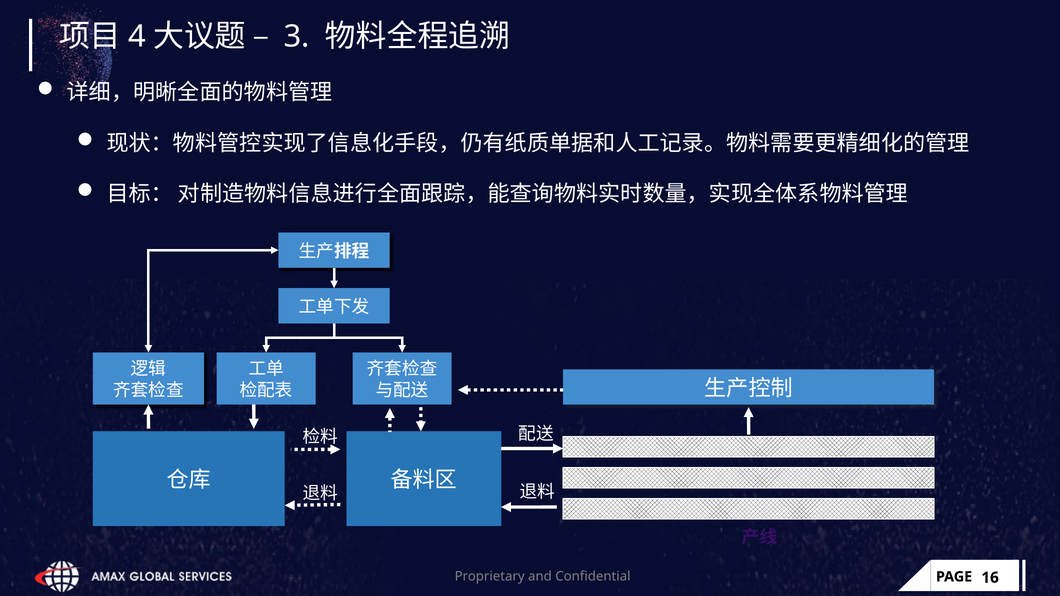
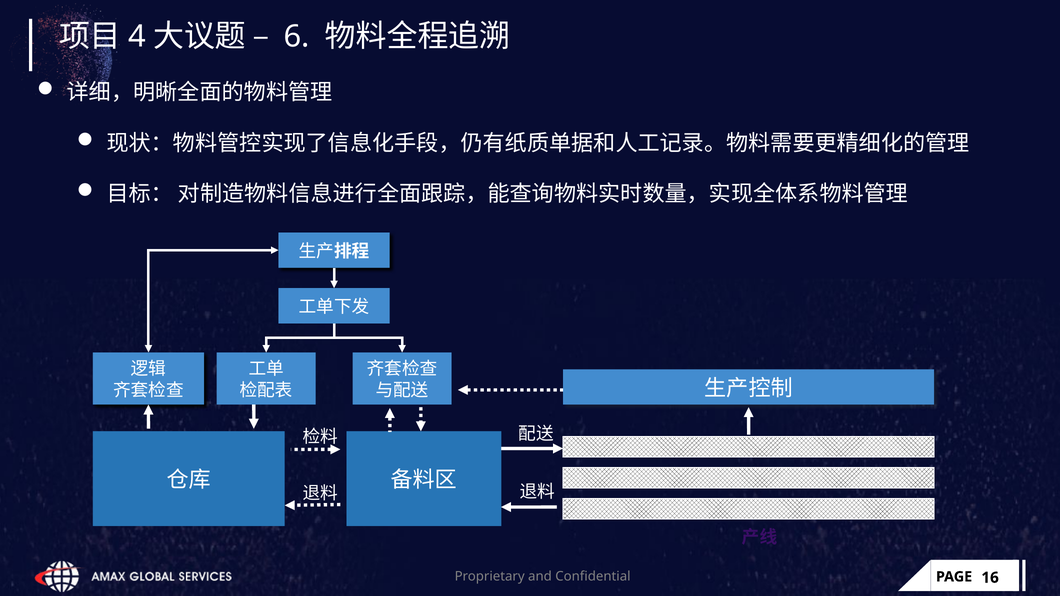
3: 3 -> 6
